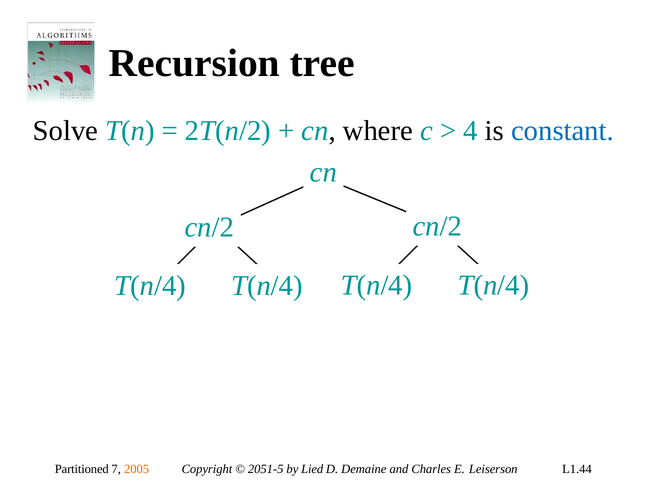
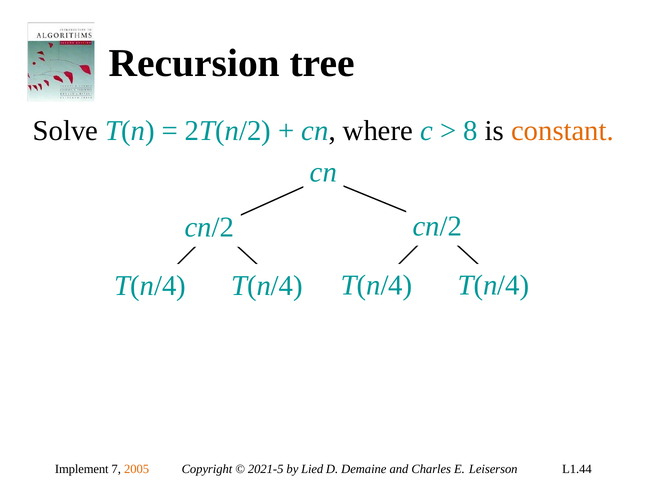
4: 4 -> 8
constant colour: blue -> orange
Partitioned: Partitioned -> Implement
2051-5: 2051-5 -> 2021-5
